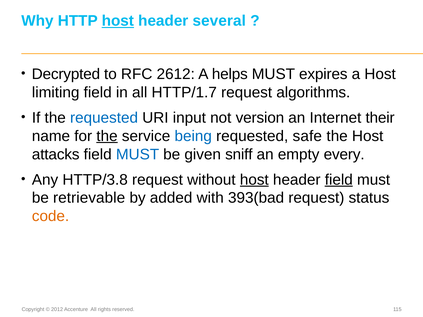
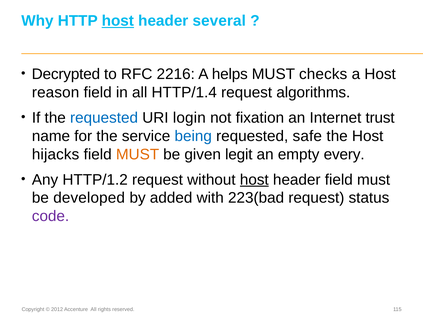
2612: 2612 -> 2216
expires: expires -> checks
limiting: limiting -> reason
HTTP/1.7: HTTP/1.7 -> HTTP/1.4
input: input -> login
version: version -> fixation
their: their -> trust
the at (107, 136) underline: present -> none
attacks: attacks -> hijacks
MUST at (138, 154) colour: blue -> orange
sniff: sniff -> legit
HTTP/3.8: HTTP/3.8 -> HTTP/1.2
field at (339, 180) underline: present -> none
retrievable: retrievable -> developed
393(bad: 393(bad -> 223(bad
code colour: orange -> purple
